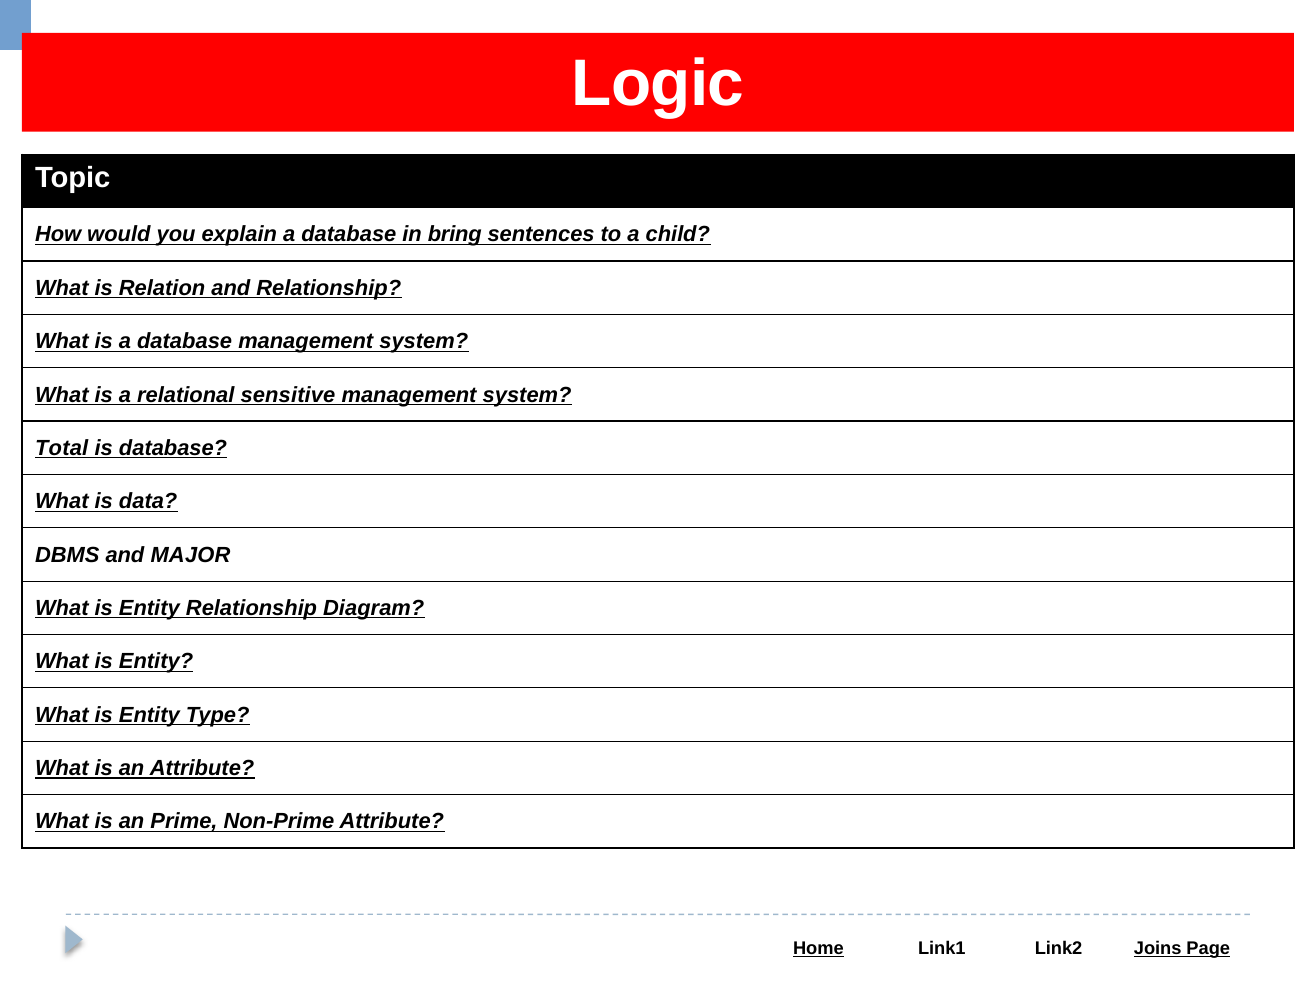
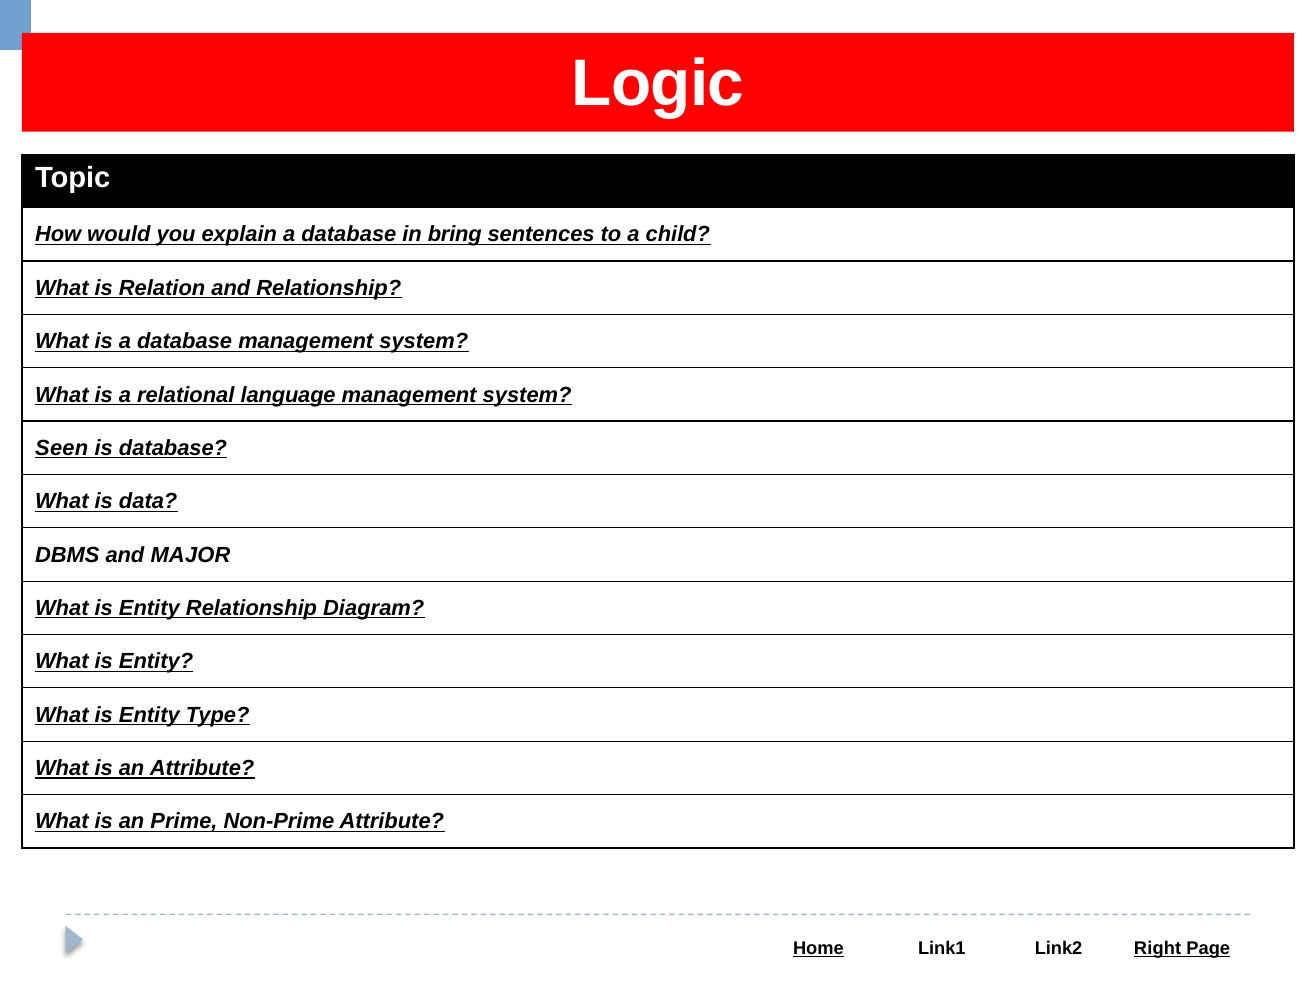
sensitive: sensitive -> language
Total: Total -> Seen
Joins: Joins -> Right
